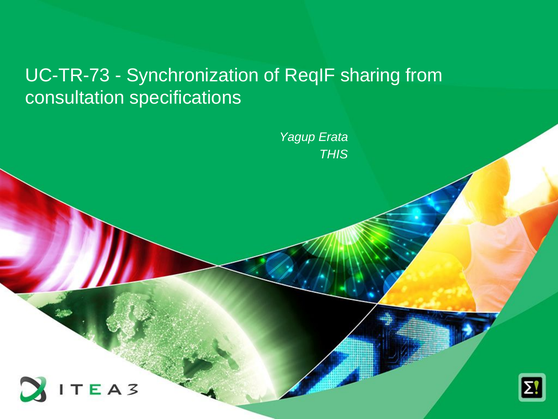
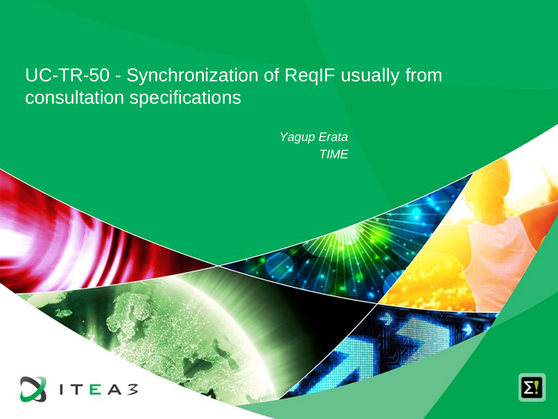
UC-TR-73: UC-TR-73 -> UC-TR-50
sharing: sharing -> usually
THIS: THIS -> TIME
